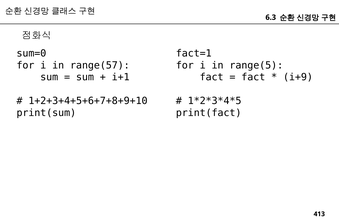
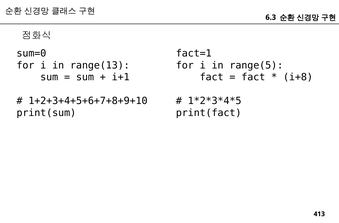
range(57: range(57 -> range(13
i+9: i+9 -> i+8
